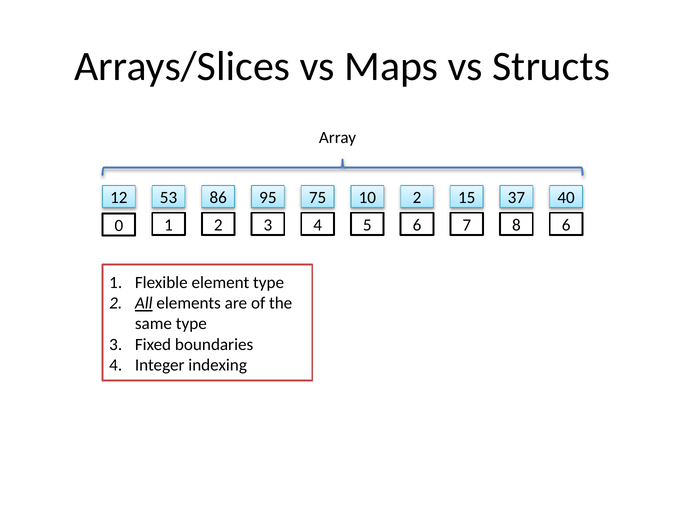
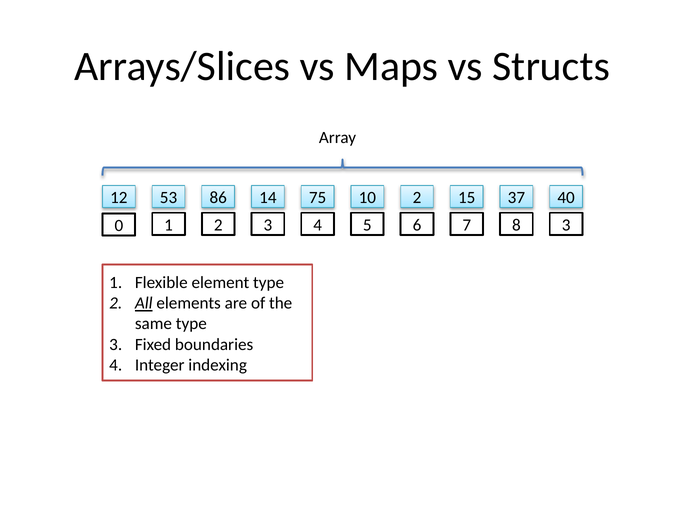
95: 95 -> 14
8 6: 6 -> 3
